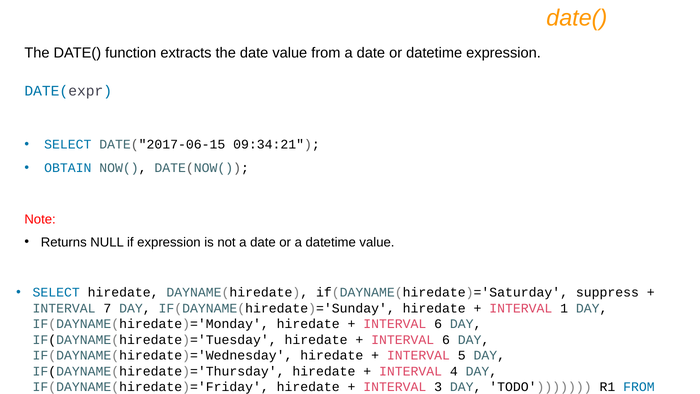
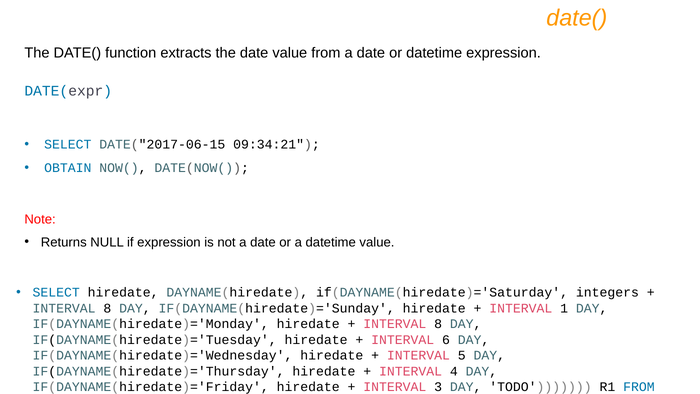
suppress: suppress -> integers
7 at (107, 308): 7 -> 8
6 at (438, 324): 6 -> 8
